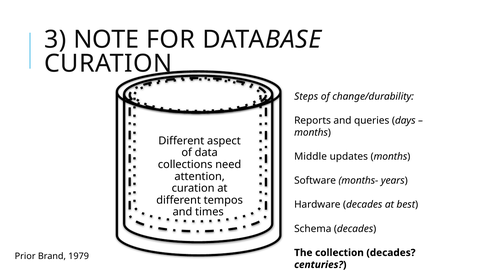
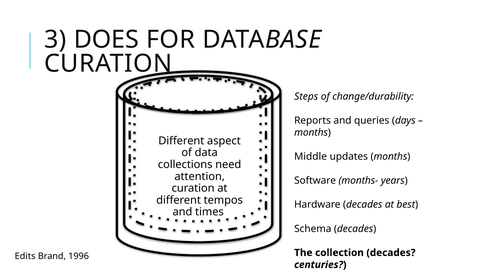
NOTE: NOTE -> DOES
Prior: Prior -> Edits
1979: 1979 -> 1996
